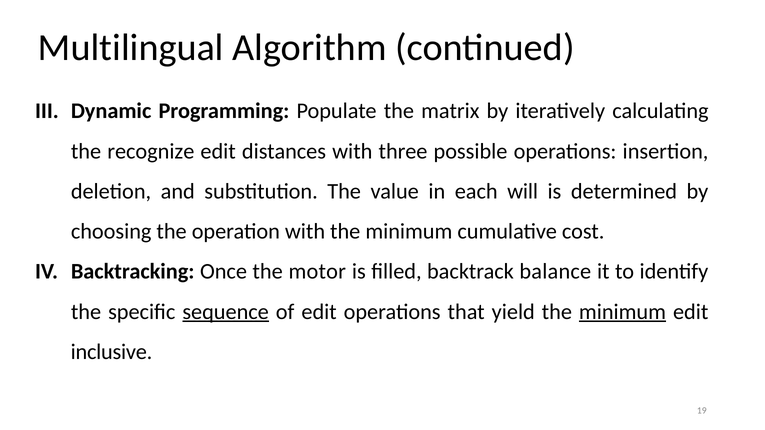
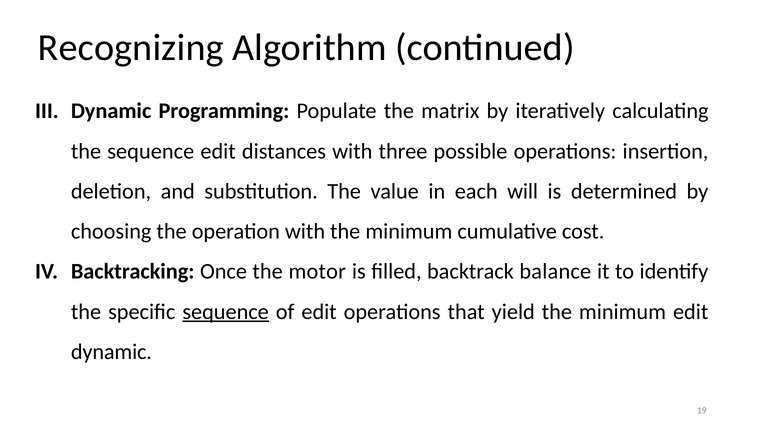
Multilingual: Multilingual -> Recognizing
the recognize: recognize -> sequence
minimum at (622, 312) underline: present -> none
inclusive at (111, 352): inclusive -> dynamic
